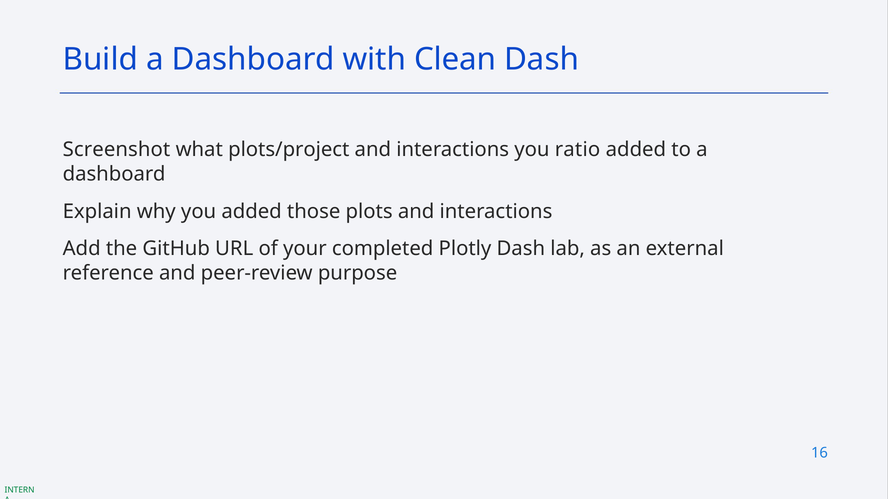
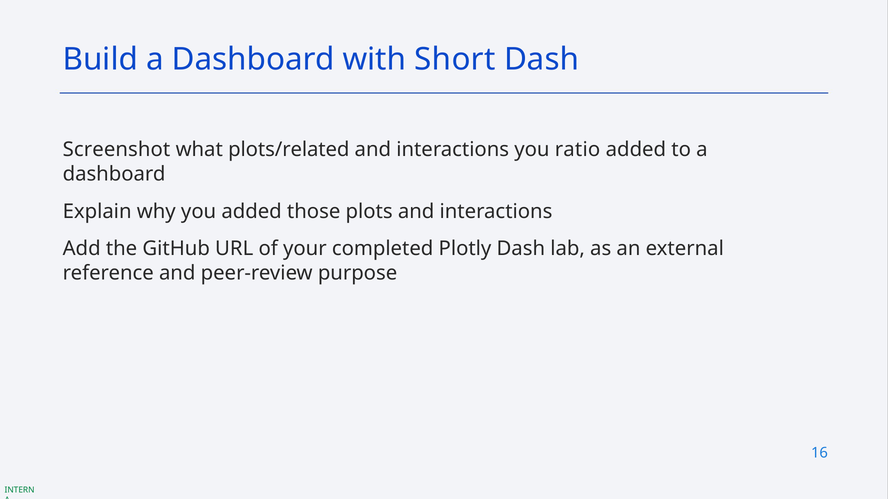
Clean: Clean -> Short
plots/project: plots/project -> plots/related
